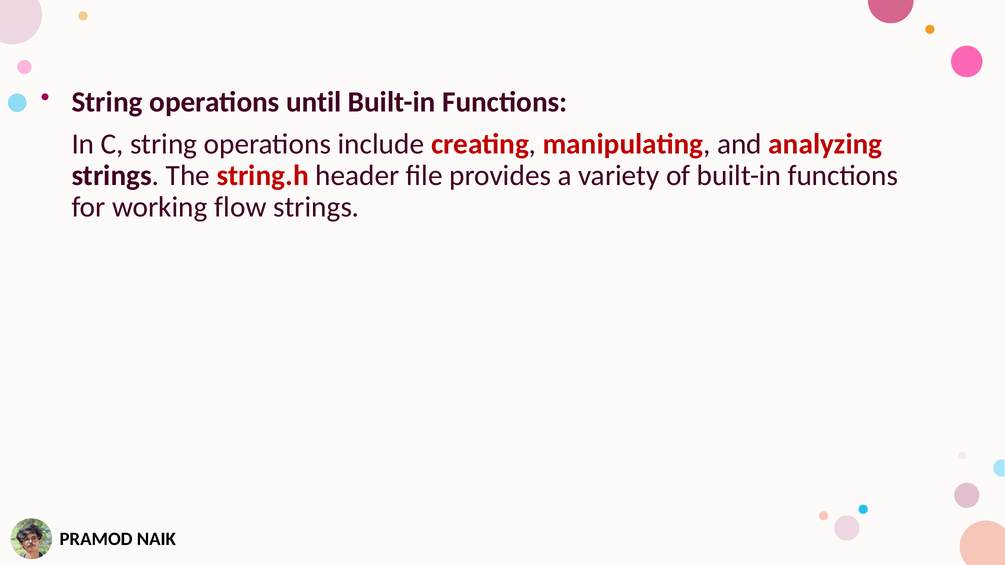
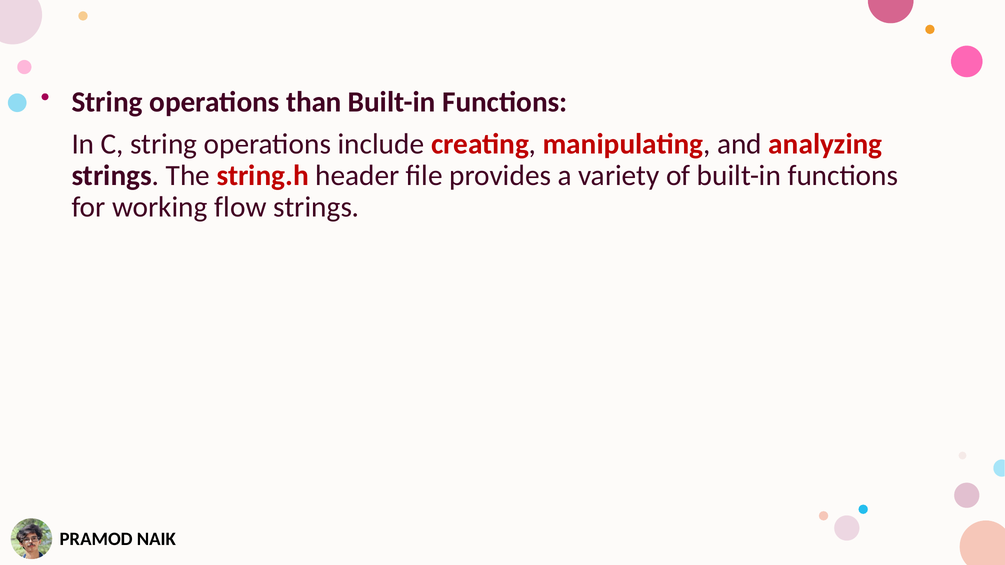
until: until -> than
